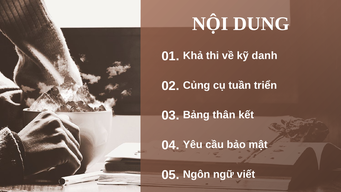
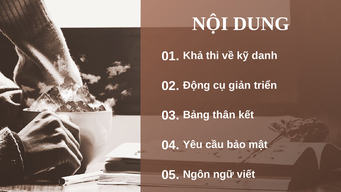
Củng: Củng -> Động
tuần: tuần -> giản
